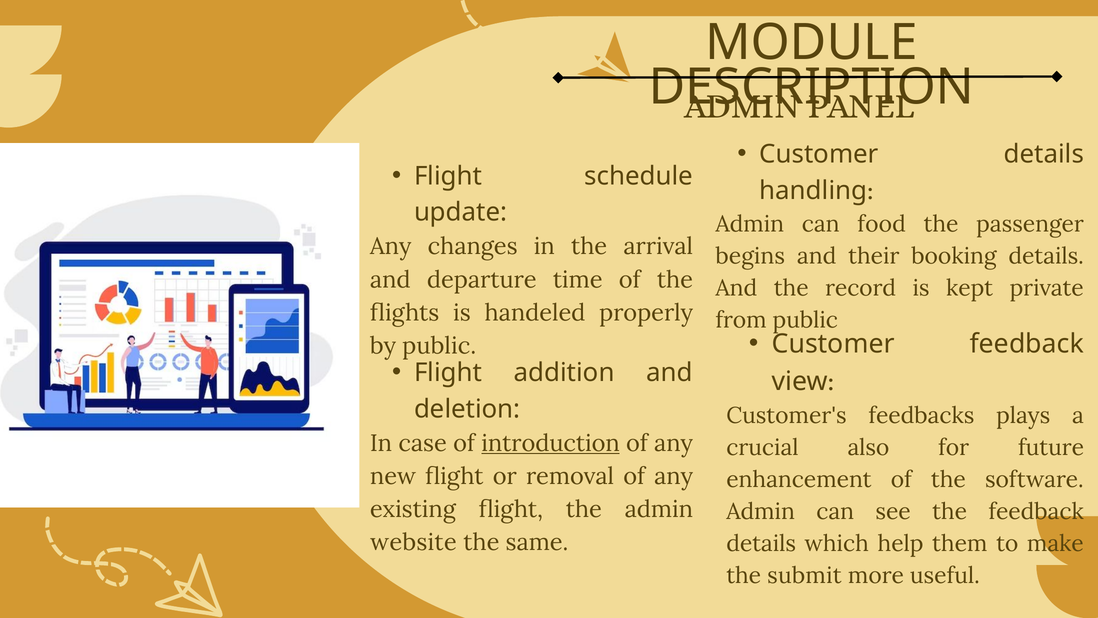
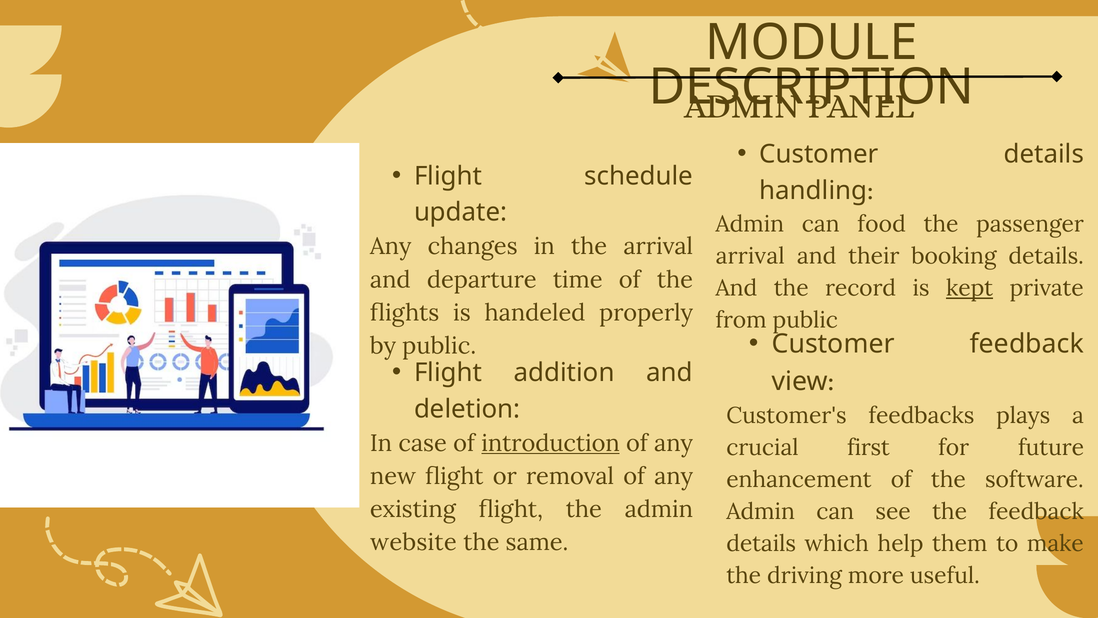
begins at (750, 256): begins -> arrival
kept underline: none -> present
also: also -> first
submit: submit -> driving
